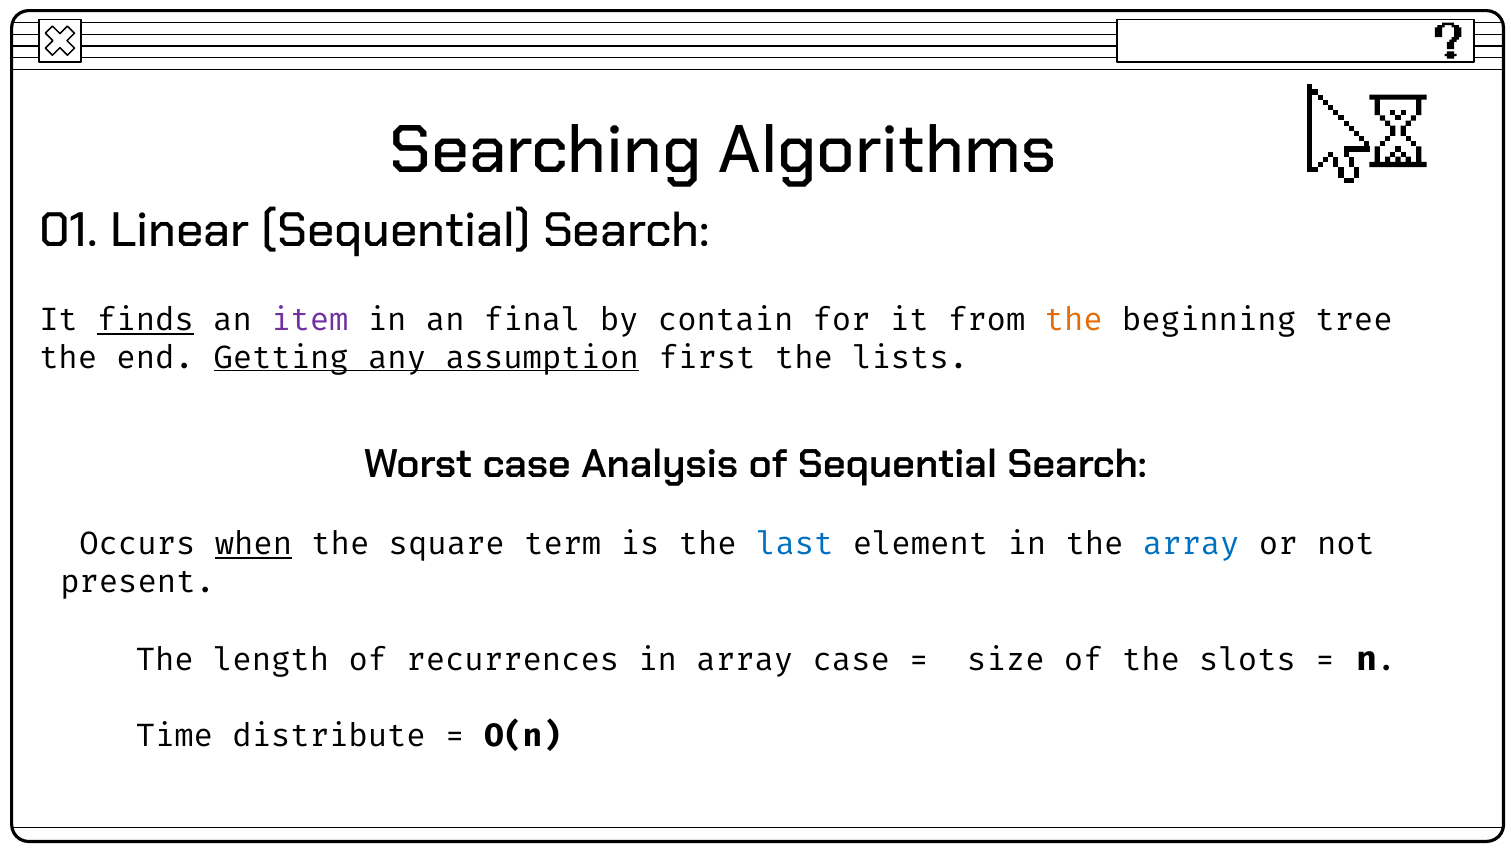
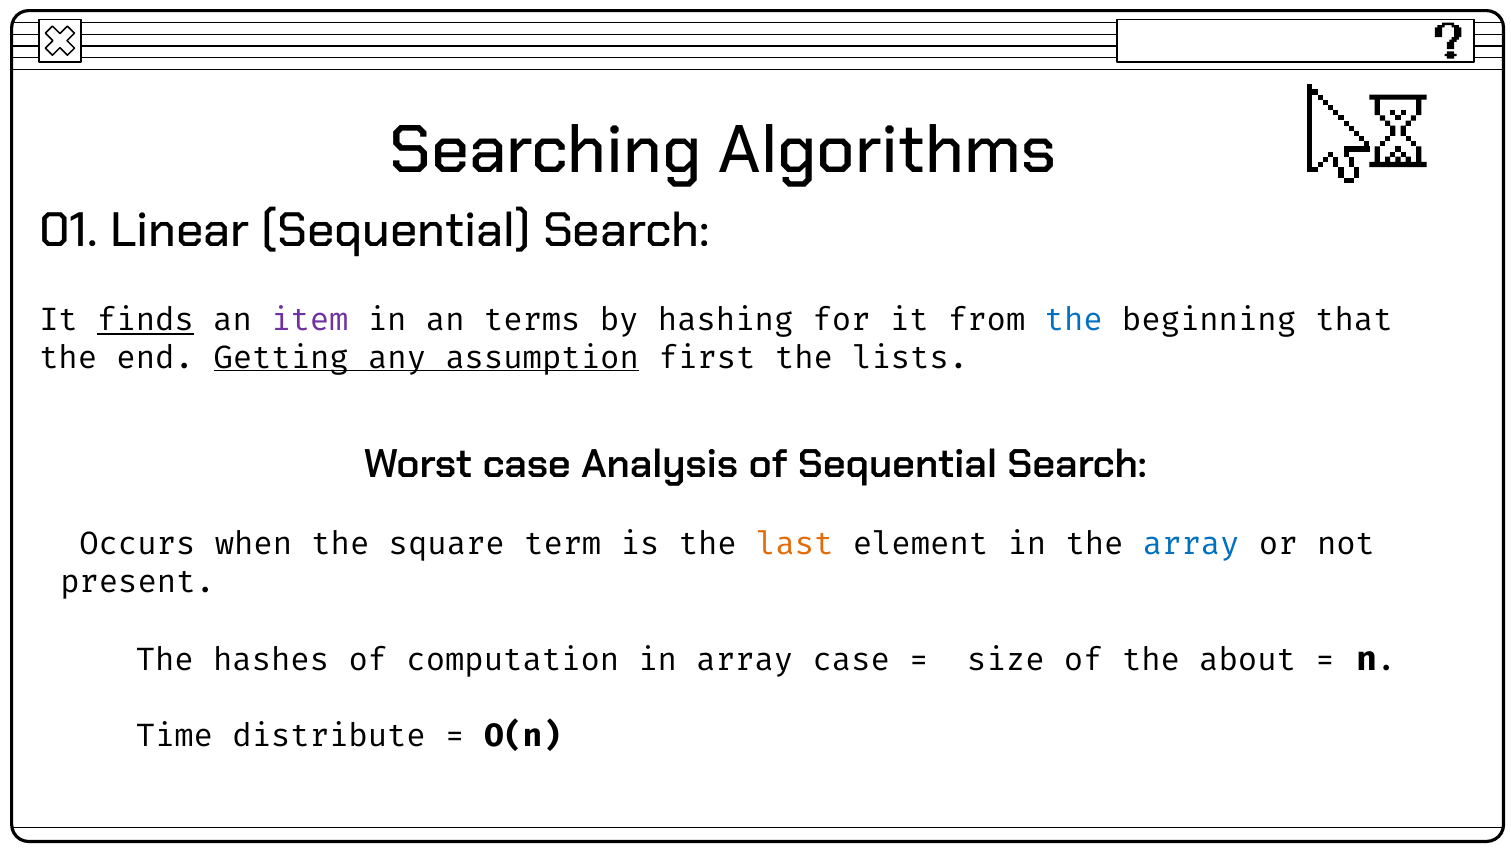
final: final -> terms
contain: contain -> hashing
the at (1074, 320) colour: orange -> blue
tree: tree -> that
when underline: present -> none
last colour: blue -> orange
length: length -> hashes
recurrences: recurrences -> computation
slots: slots -> about
